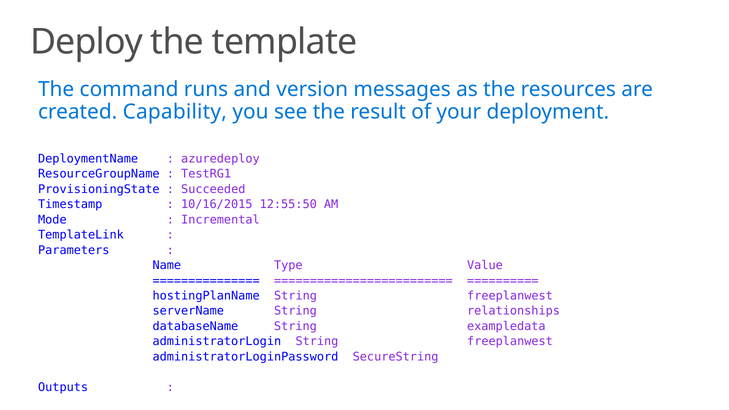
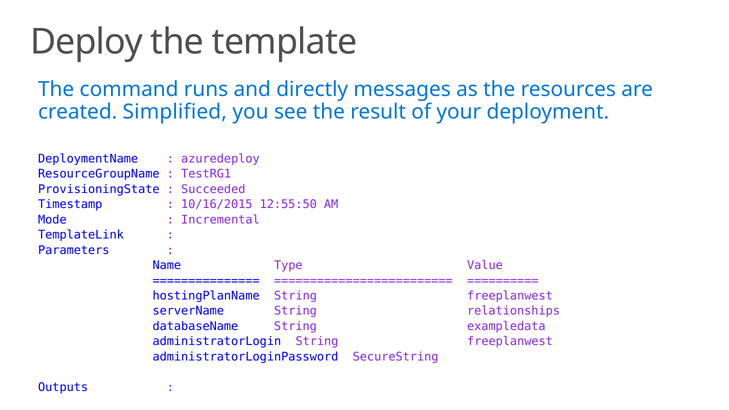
version: version -> directly
Capability: Capability -> Simplified
